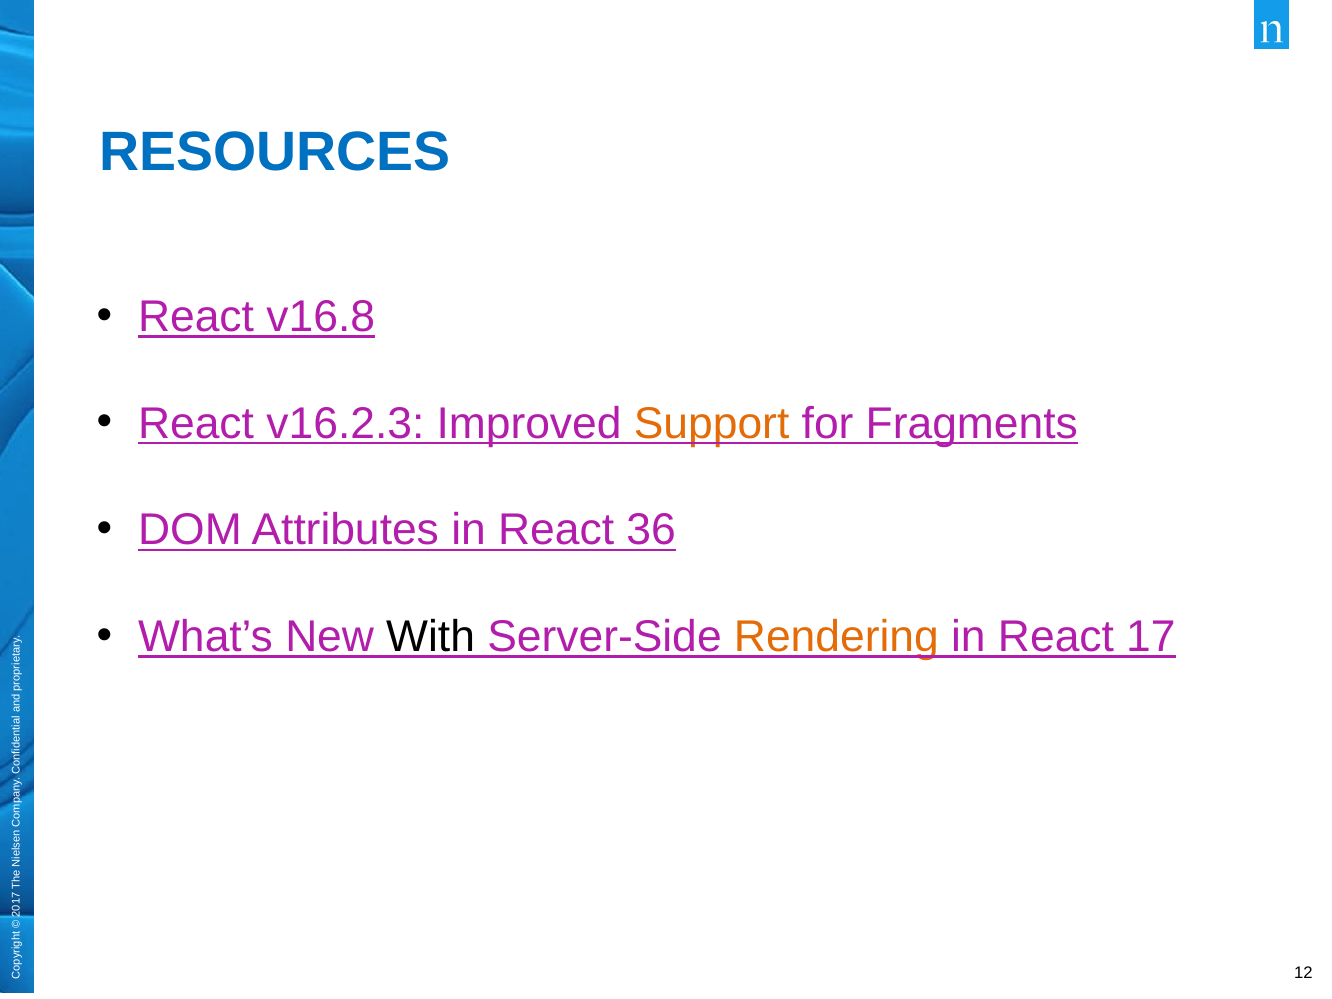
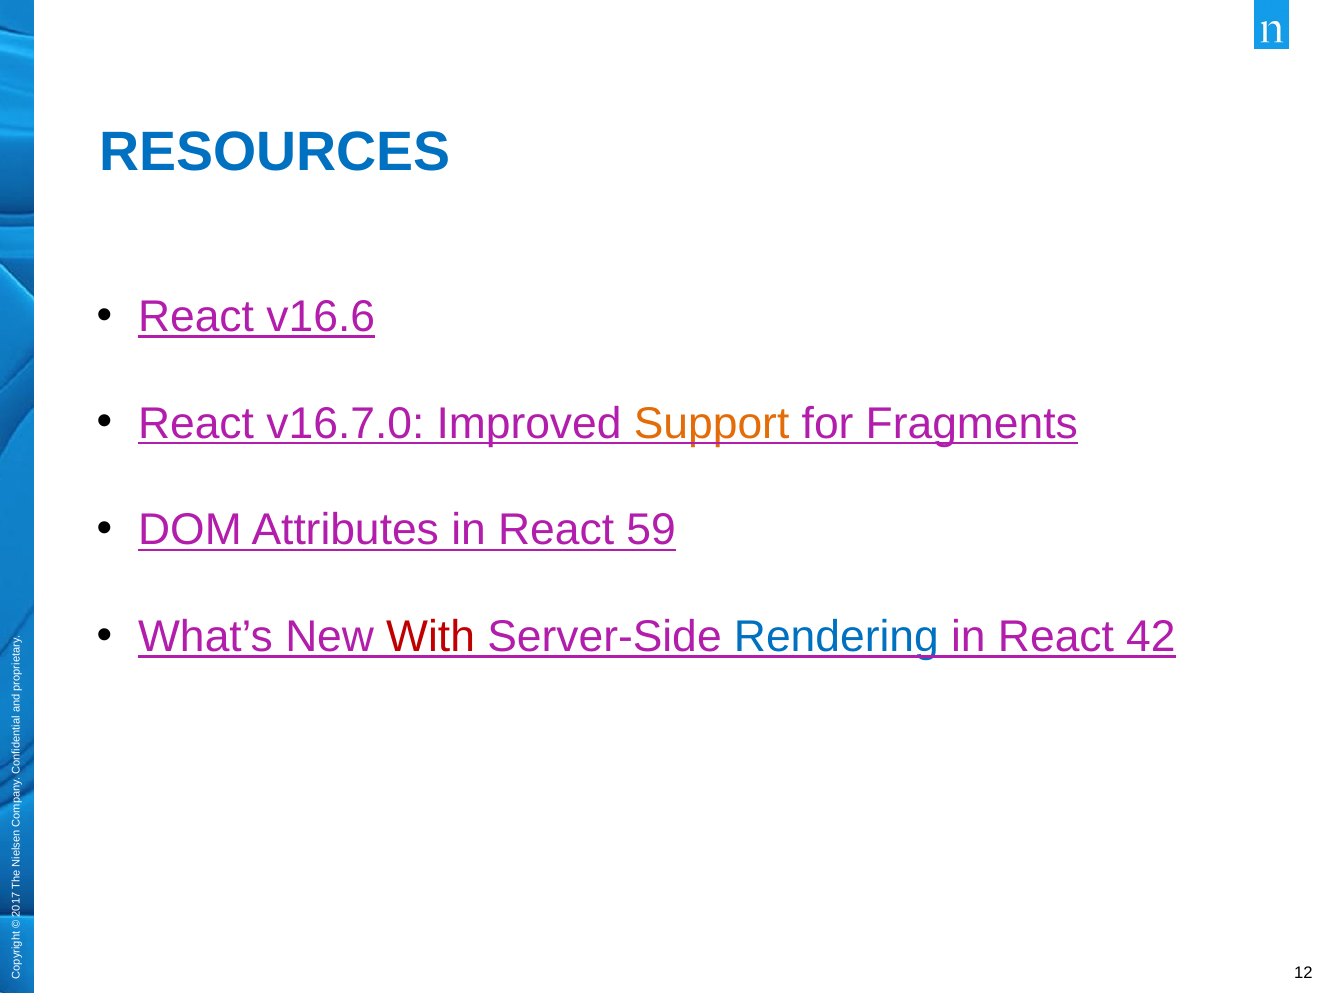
v16.8: v16.8 -> v16.6
v16.2.3: v16.2.3 -> v16.7.0
36: 36 -> 59
With colour: black -> red
Rendering colour: orange -> blue
17: 17 -> 42
